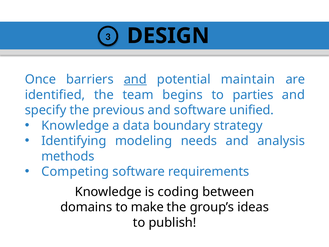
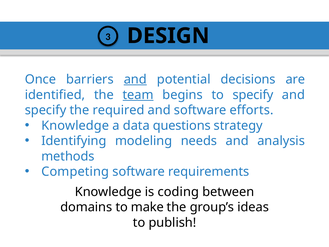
maintain: maintain -> decisions
team underline: none -> present
to parties: parties -> specify
previous: previous -> required
unified: unified -> efforts
boundary: boundary -> questions
